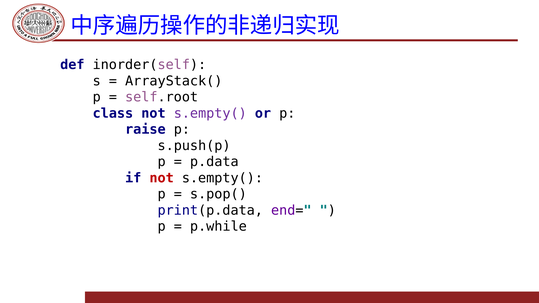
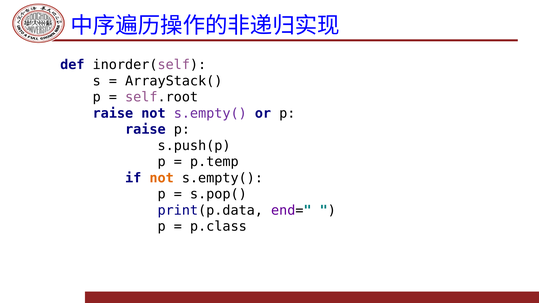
class at (113, 113): class -> raise
p.data: p.data -> p.temp
not at (162, 178) colour: red -> orange
p.while: p.while -> p.class
